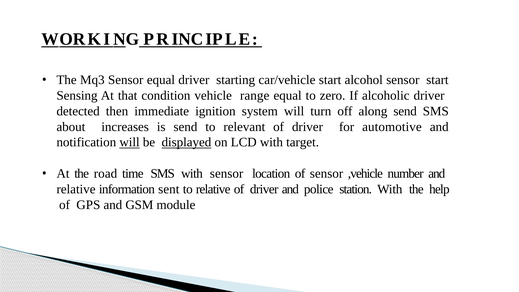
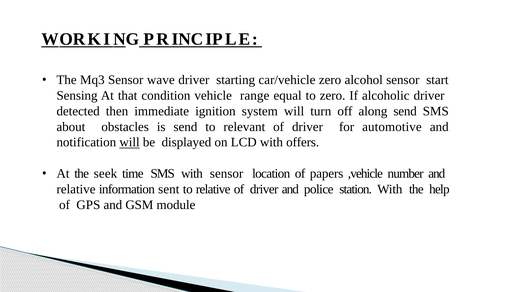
Sensor equal: equal -> wave
car/vehicle start: start -> zero
increases: increases -> obstacles
displayed underline: present -> none
target: target -> offers
road: road -> seek
of sensor: sensor -> papers
